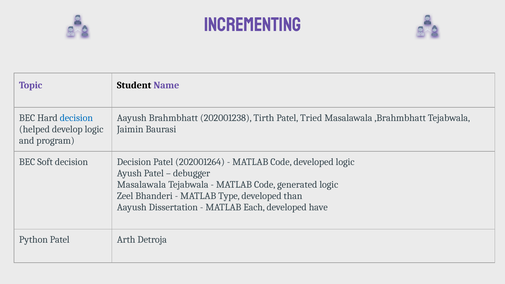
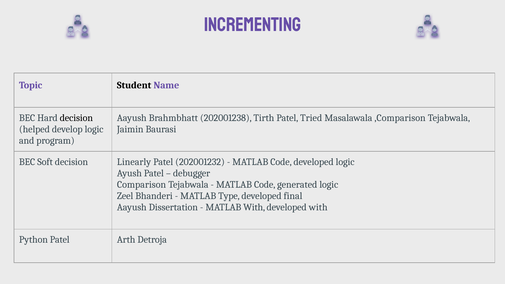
decision at (76, 118) colour: blue -> black
,Brahmbhatt: ,Brahmbhatt -> ,Comparison
decision Decision: Decision -> Linearly
202001264: 202001264 -> 202001232
Masalawala at (142, 185): Masalawala -> Comparison
than: than -> final
MATLAB Each: Each -> With
developed have: have -> with
